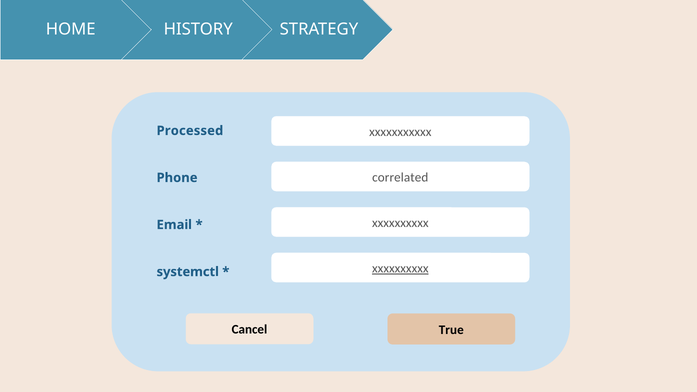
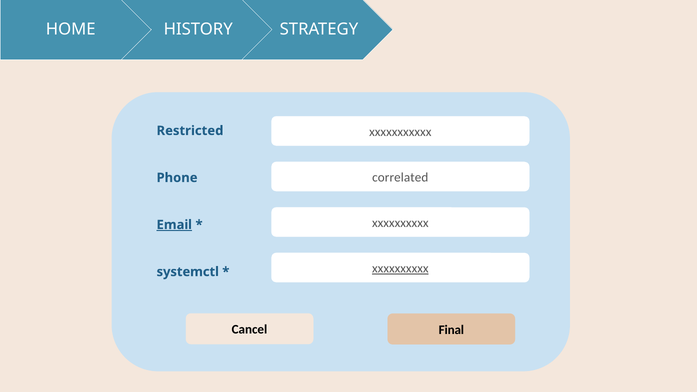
Processed: Processed -> Restricted
Email underline: none -> present
True: True -> Final
